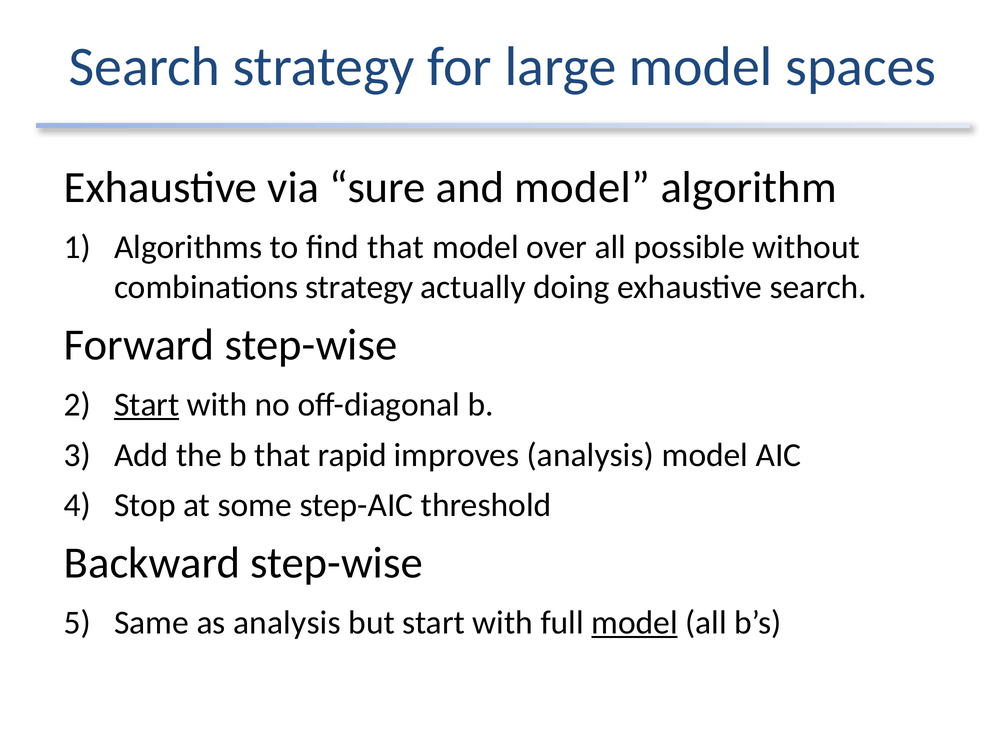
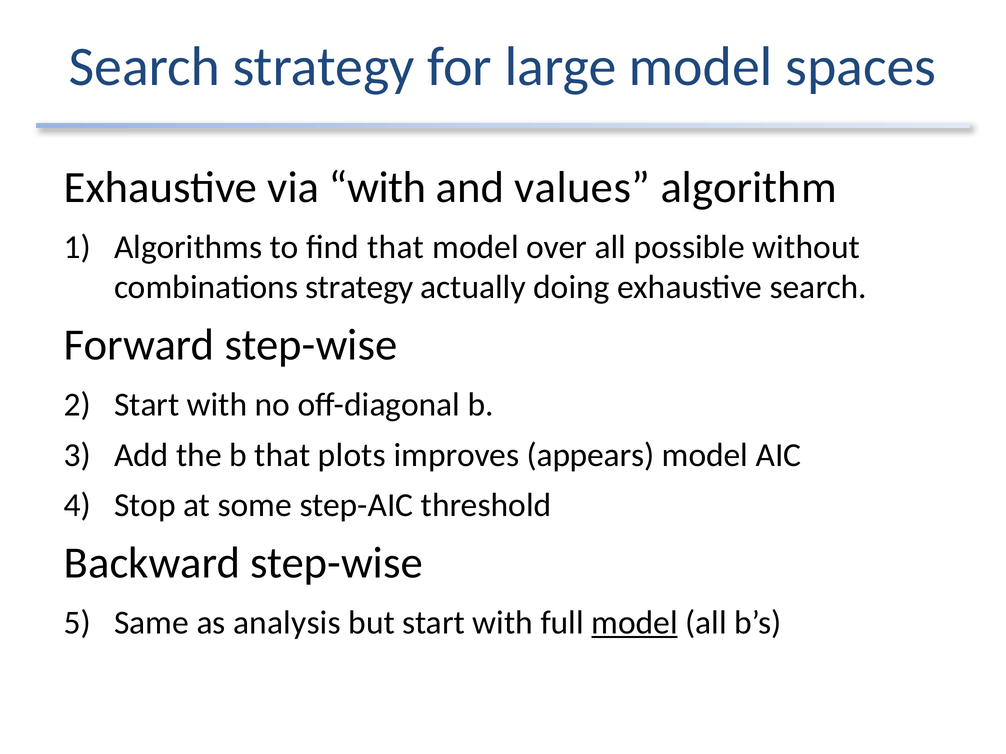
via sure: sure -> with
and model: model -> values
Start at (147, 405) underline: present -> none
rapid: rapid -> plots
improves analysis: analysis -> appears
